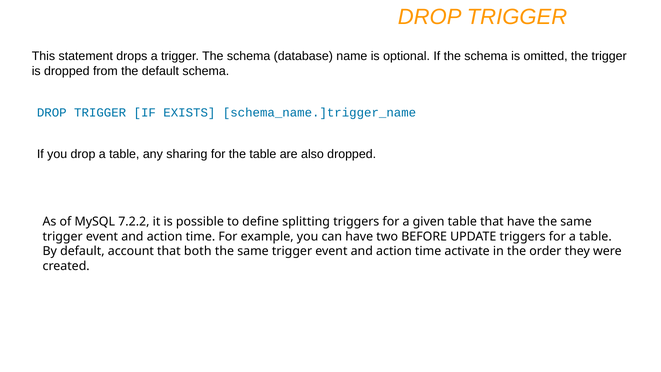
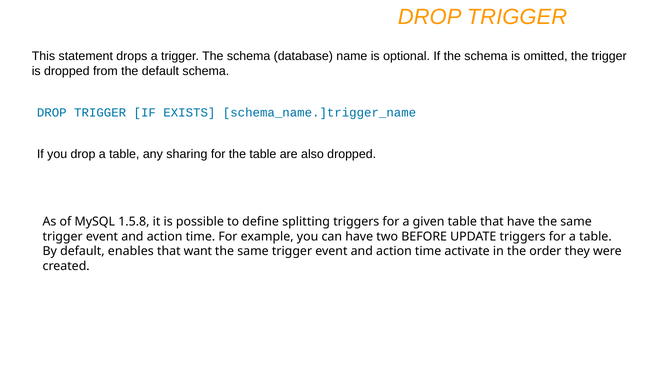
7.2.2: 7.2.2 -> 1.5.8
account: account -> enables
both: both -> want
